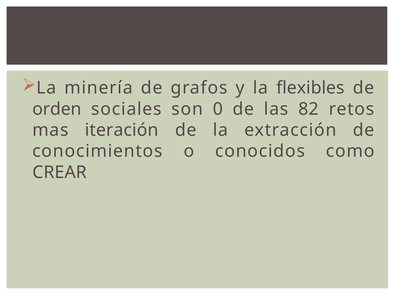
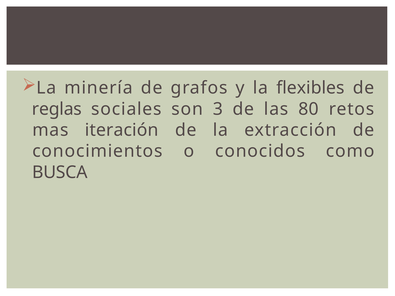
orden: orden -> reglas
0: 0 -> 3
82: 82 -> 80
CREAR: CREAR -> BUSCA
